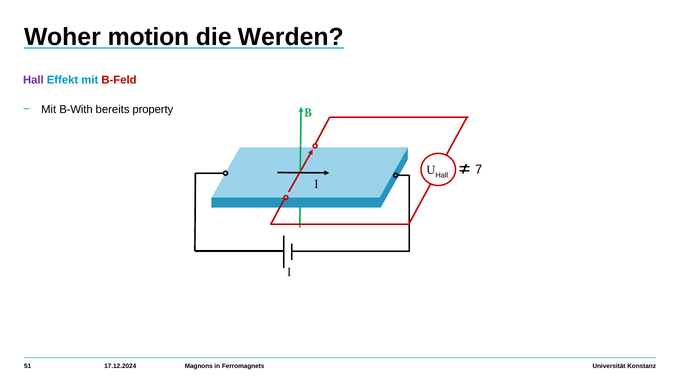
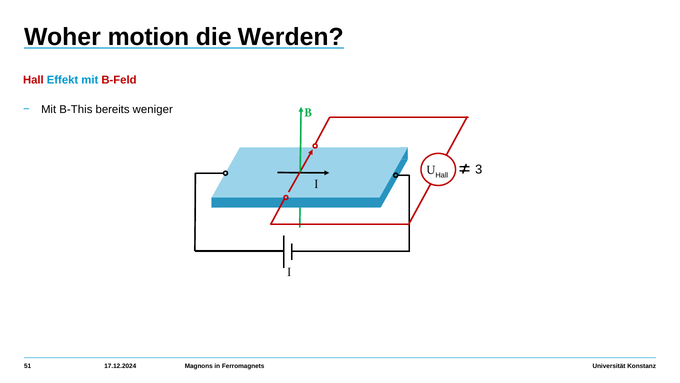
Hall at (33, 80) colour: purple -> red
B-With: B-With -> B-This
property: property -> weniger
7: 7 -> 3
